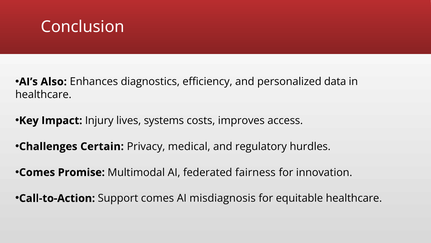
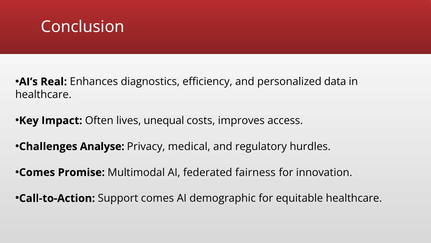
Also: Also -> Real
Injury: Injury -> Often
systems: systems -> unequal
Certain: Certain -> Analyse
misdiagnosis: misdiagnosis -> demographic
